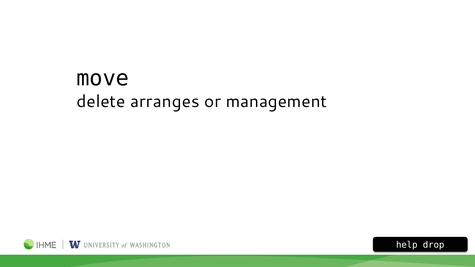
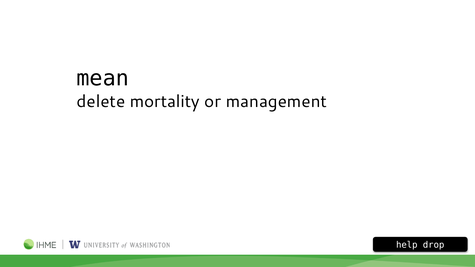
move: move -> mean
arranges: arranges -> mortality
